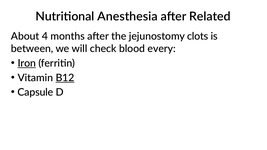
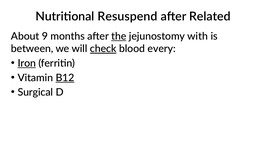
Anesthesia: Anesthesia -> Resuspend
4: 4 -> 9
the underline: none -> present
clots: clots -> with
check underline: none -> present
Capsule: Capsule -> Surgical
